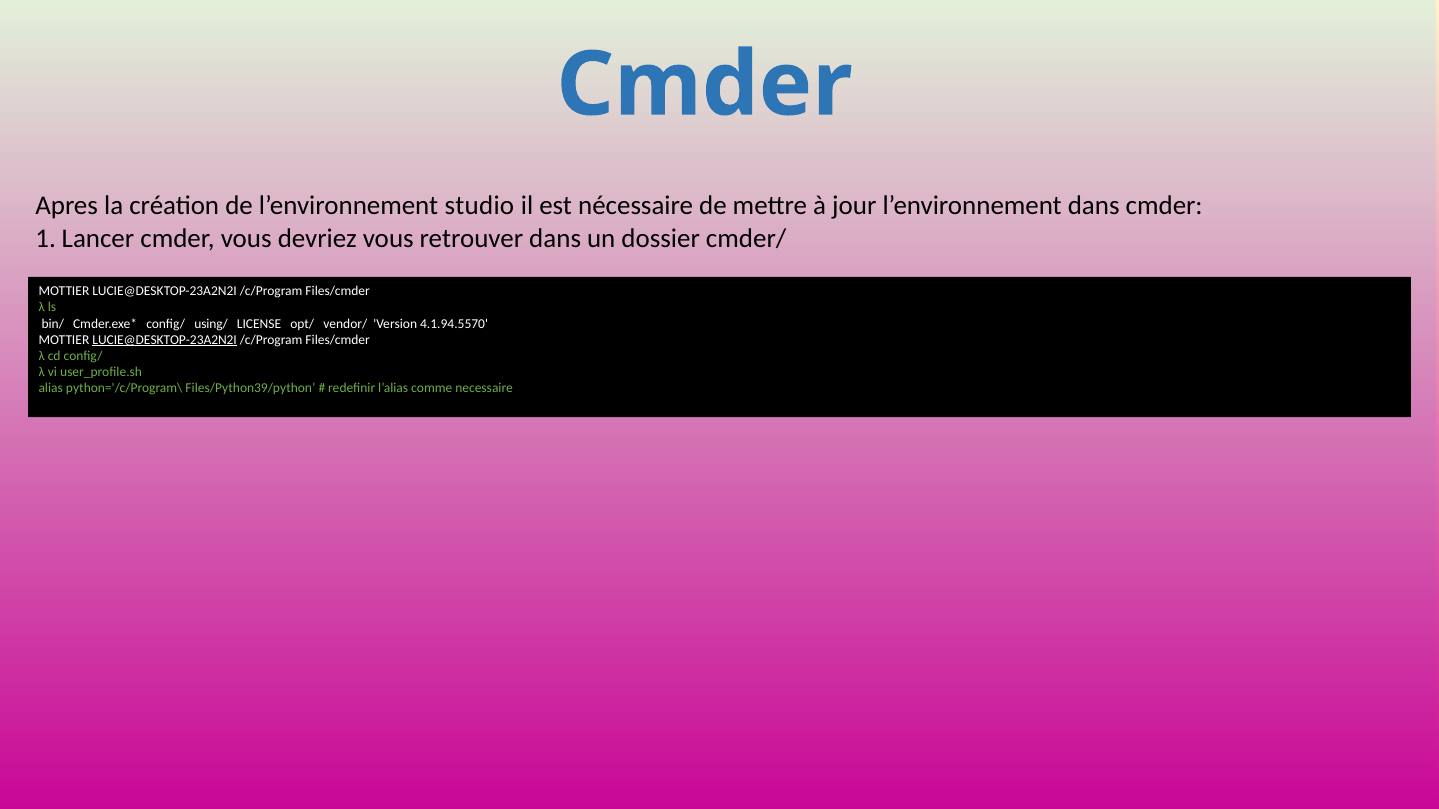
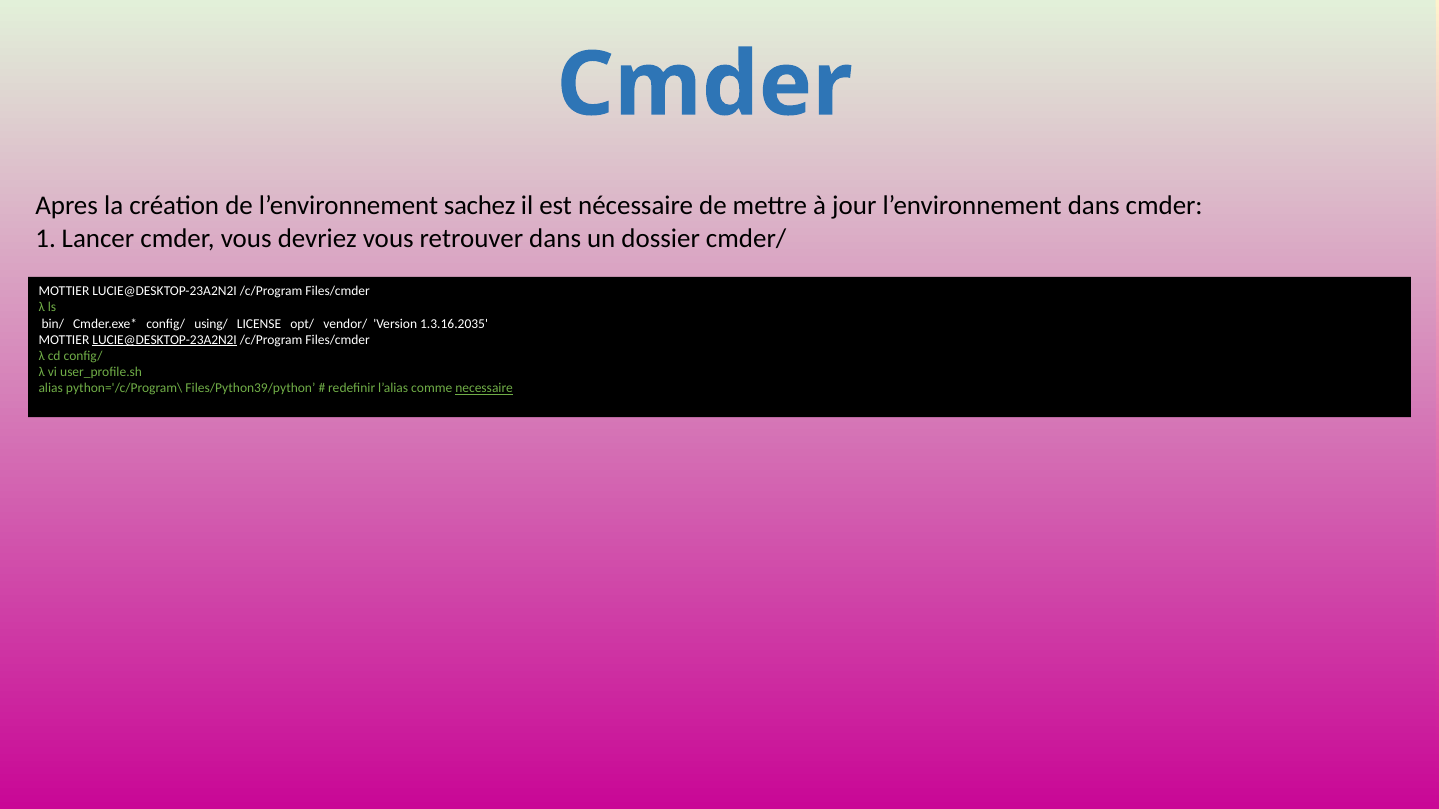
studio: studio -> sachez
4.1.94.5570: 4.1.94.5570 -> 1.3.16.2035
necessaire underline: none -> present
